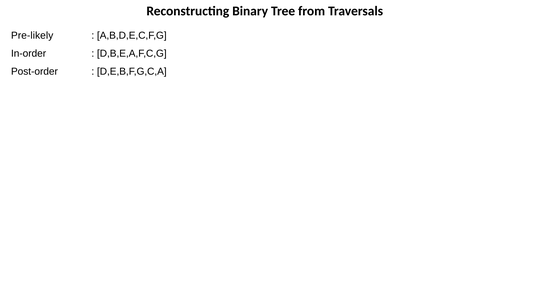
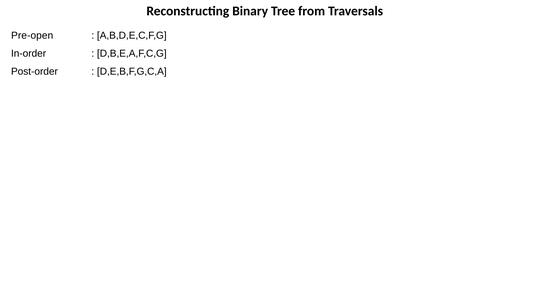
Pre-likely: Pre-likely -> Pre-open
